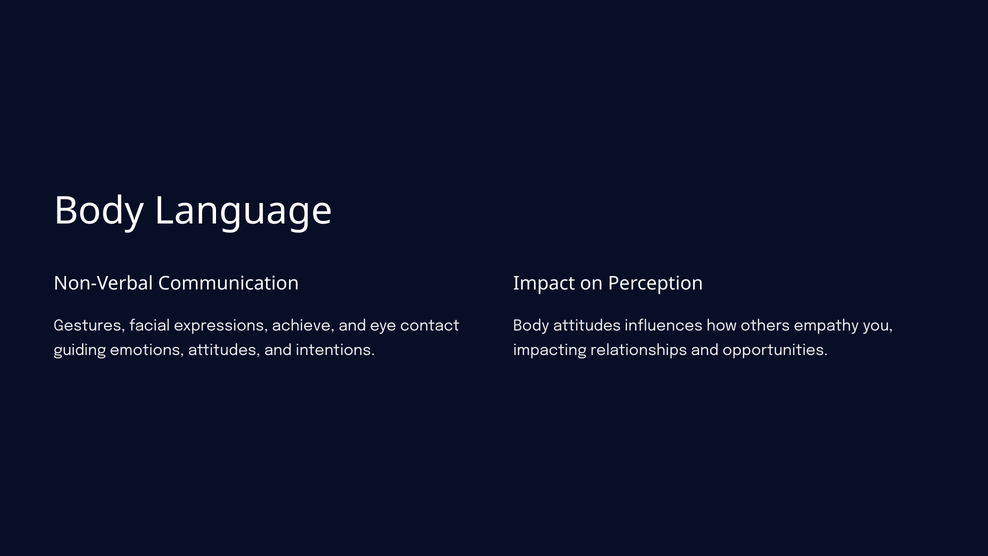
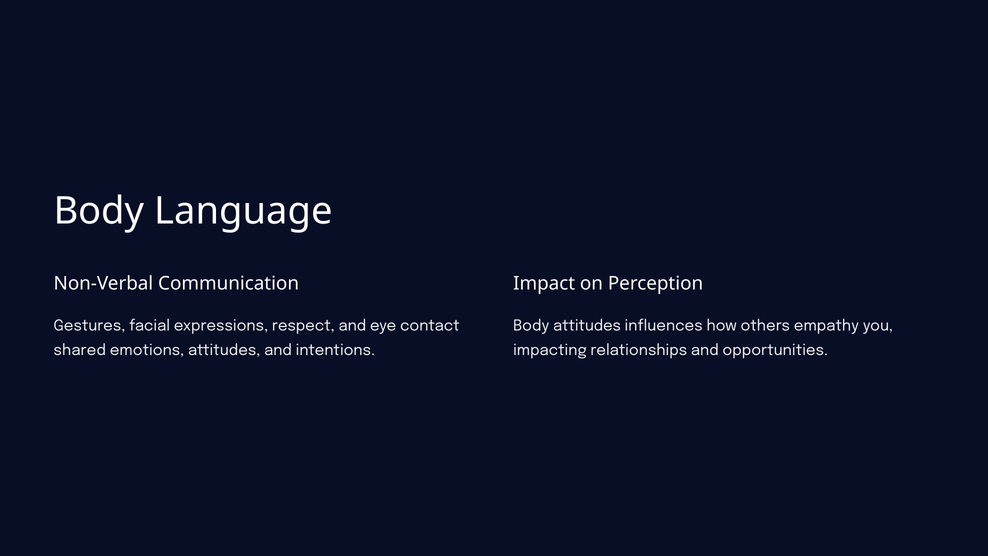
achieve: achieve -> respect
guiding: guiding -> shared
